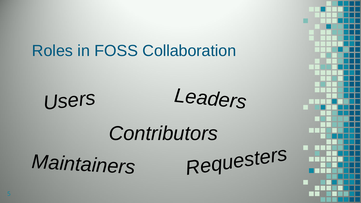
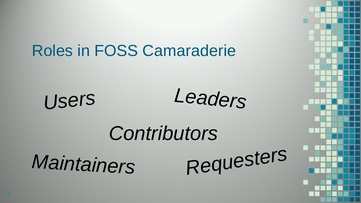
Collaboration: Collaboration -> Camaraderie
